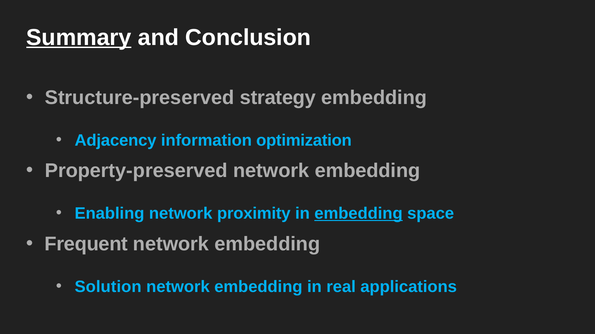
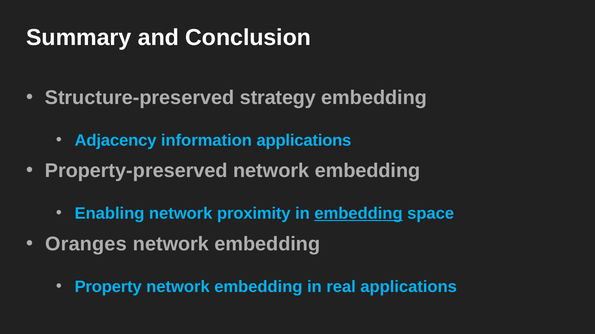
Summary underline: present -> none
information optimization: optimization -> applications
Frequent: Frequent -> Oranges
Solution: Solution -> Property
